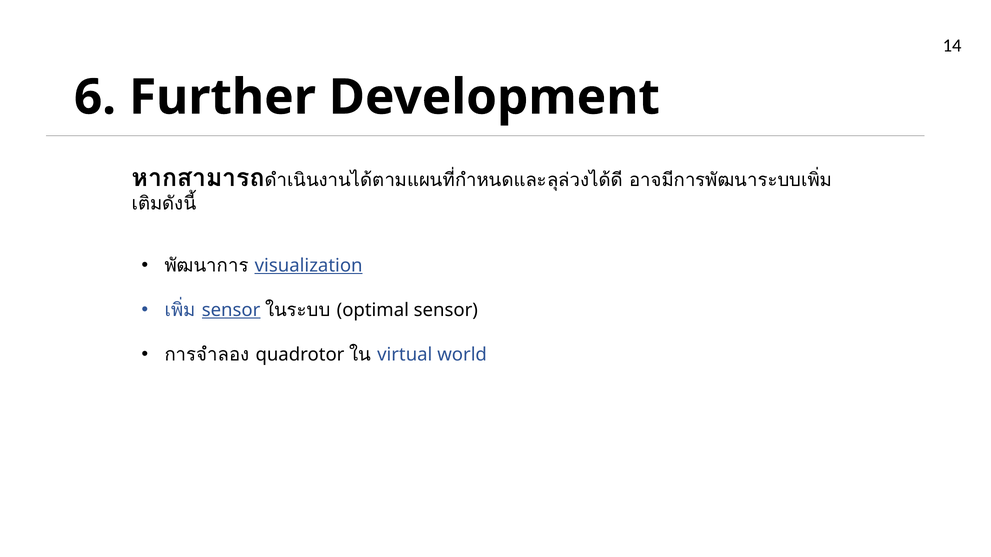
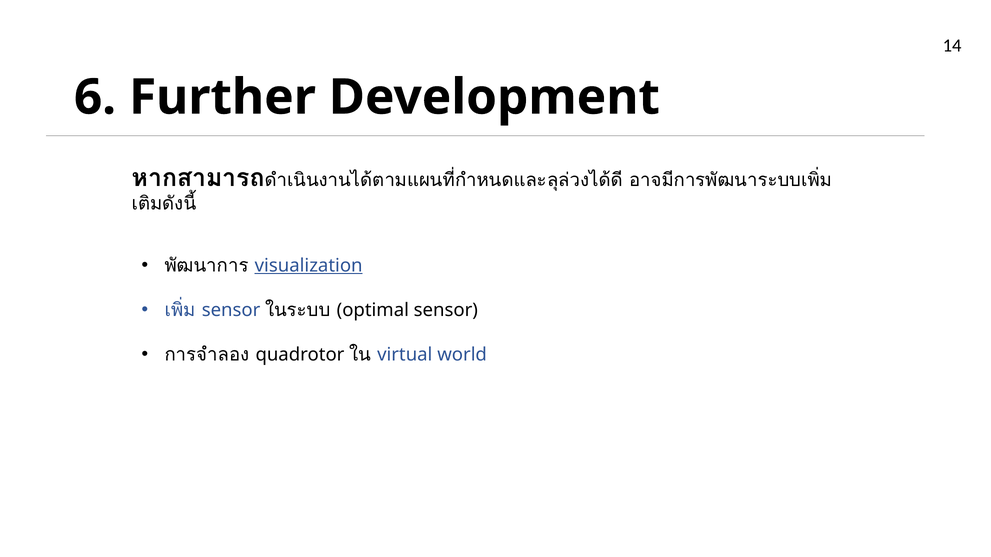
sensor at (231, 310) underline: present -> none
